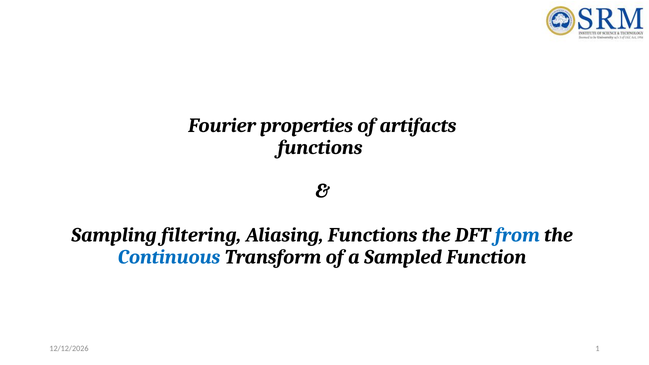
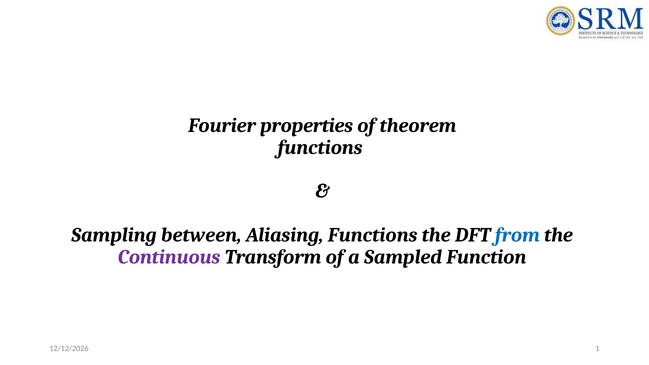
artifacts: artifacts -> theorem
filtering: filtering -> between
Continuous colour: blue -> purple
